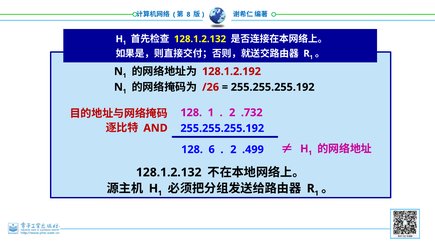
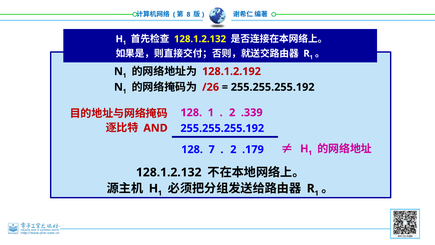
.732: .732 -> .339
6: 6 -> 7
.499: .499 -> .179
